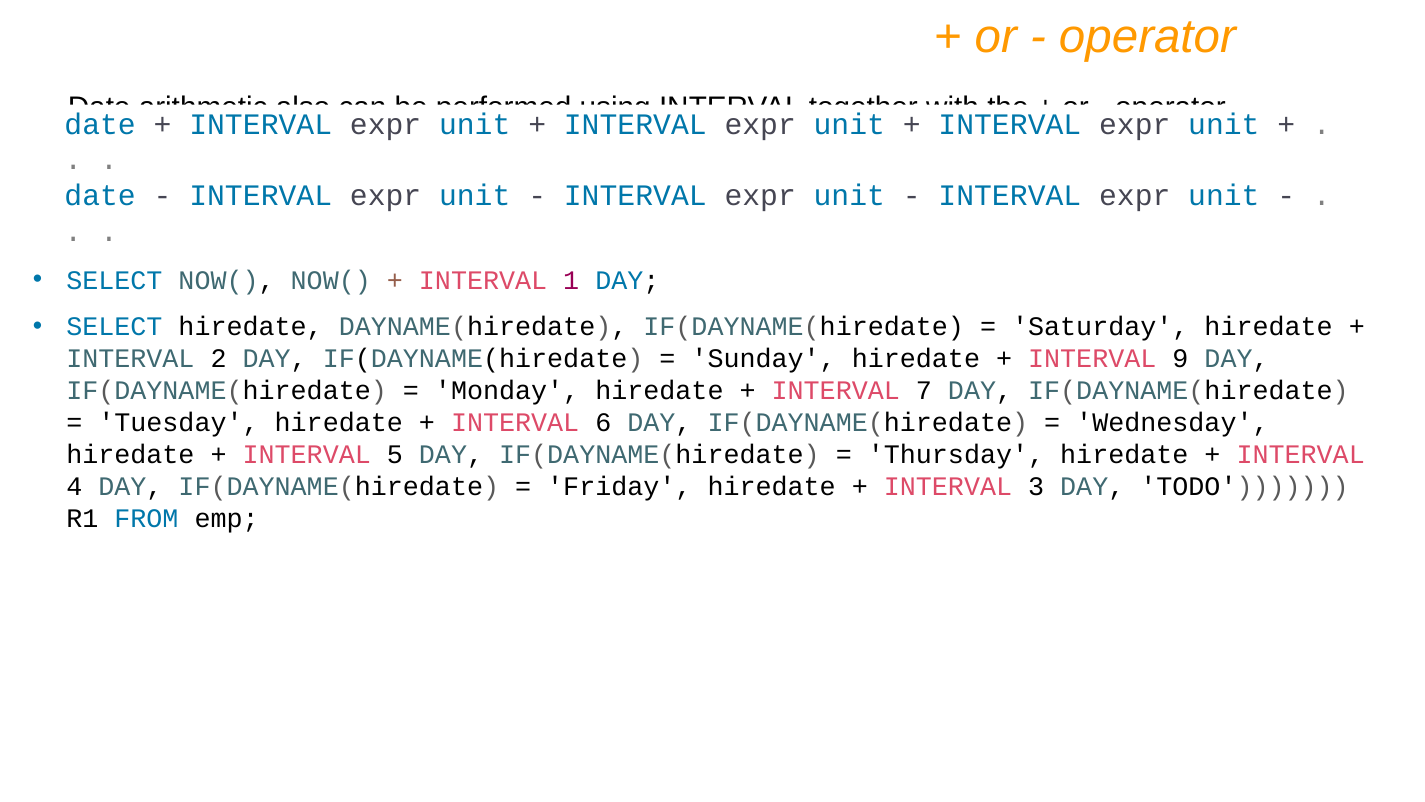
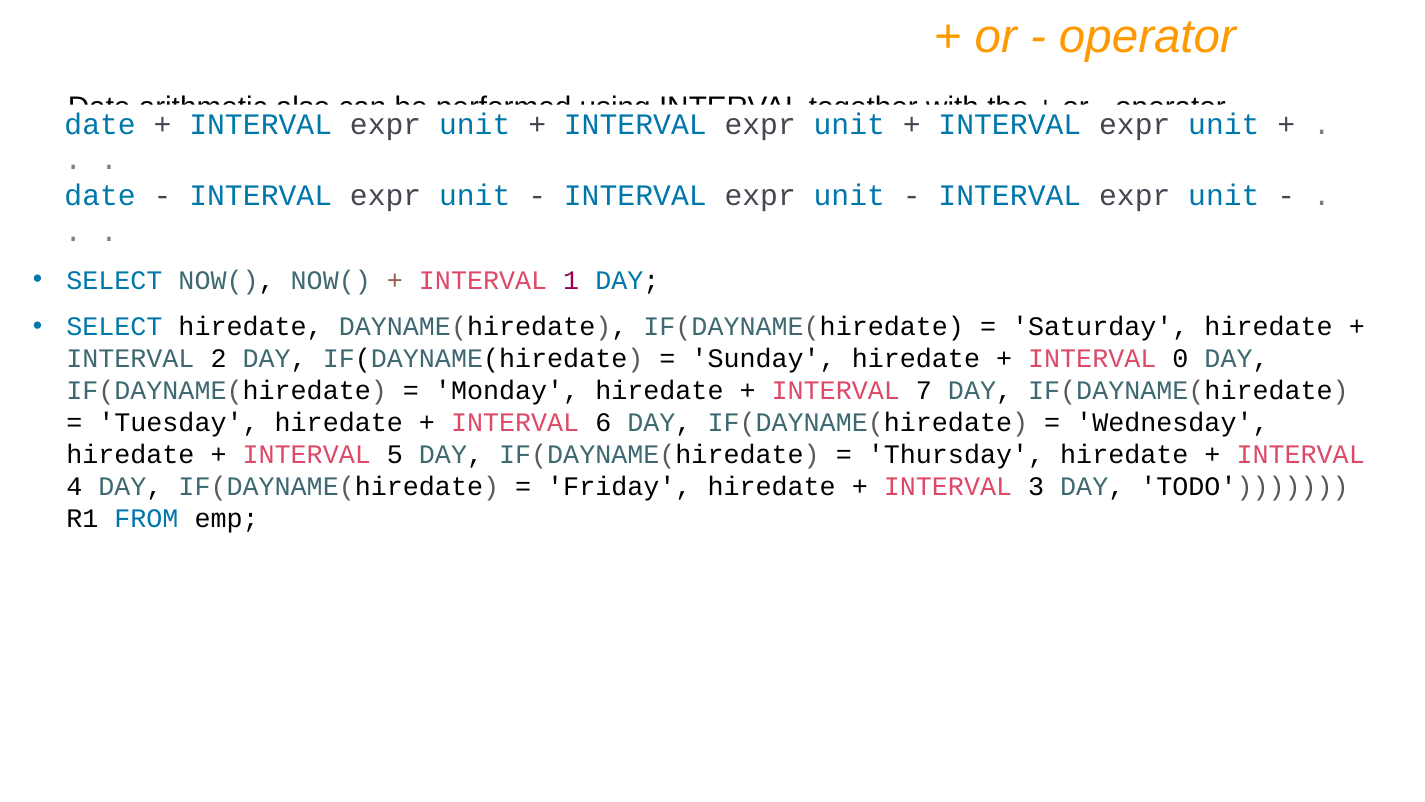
9: 9 -> 0
